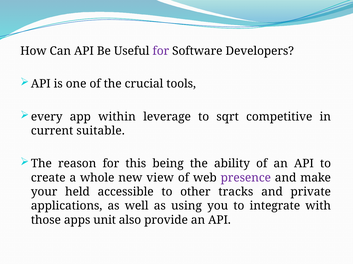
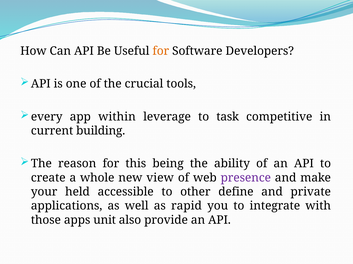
for at (161, 51) colour: purple -> orange
sqrt: sqrt -> task
suitable: suitable -> building
tracks: tracks -> define
using: using -> rapid
